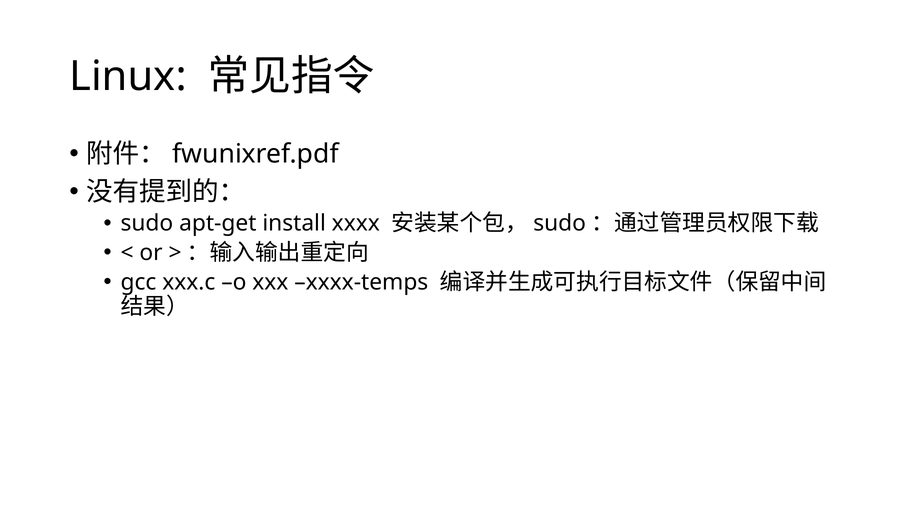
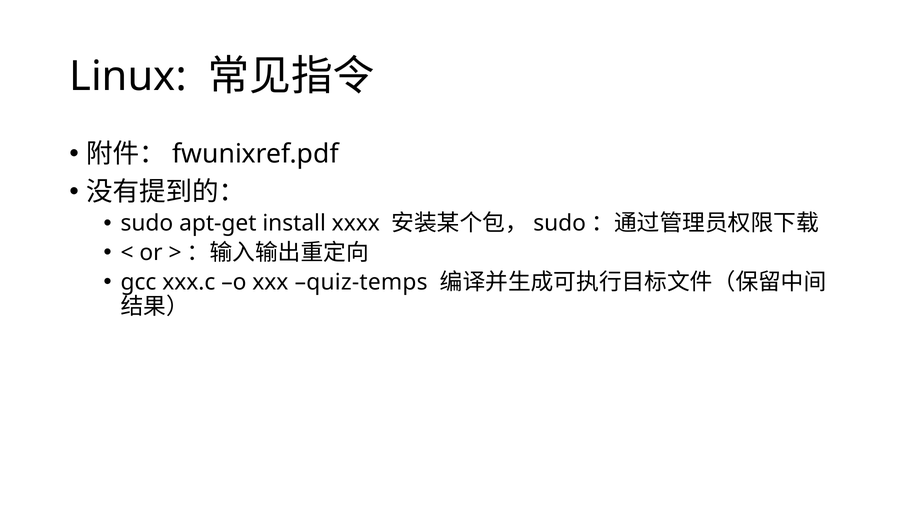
xxxx-temps: xxxx-temps -> quiz-temps
